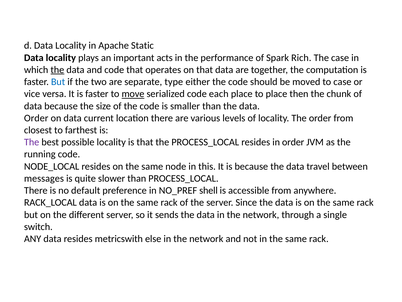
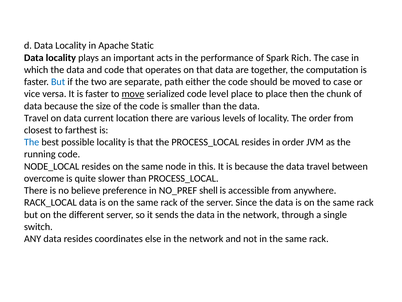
the at (57, 70) underline: present -> none
type: type -> path
each: each -> level
Order at (36, 118): Order -> Travel
The at (32, 142) colour: purple -> blue
messages: messages -> overcome
default: default -> believe
metricswith: metricswith -> coordinates
